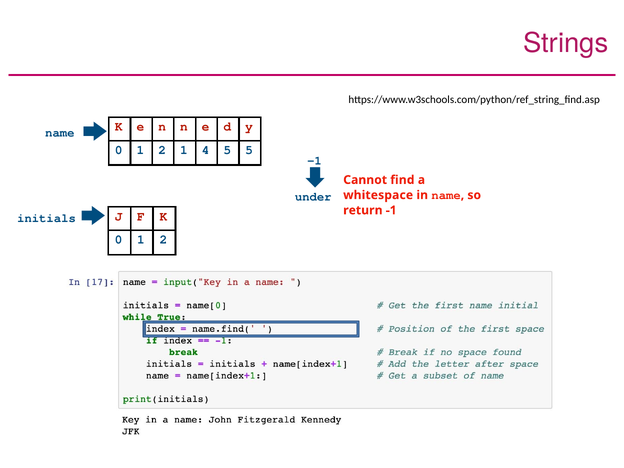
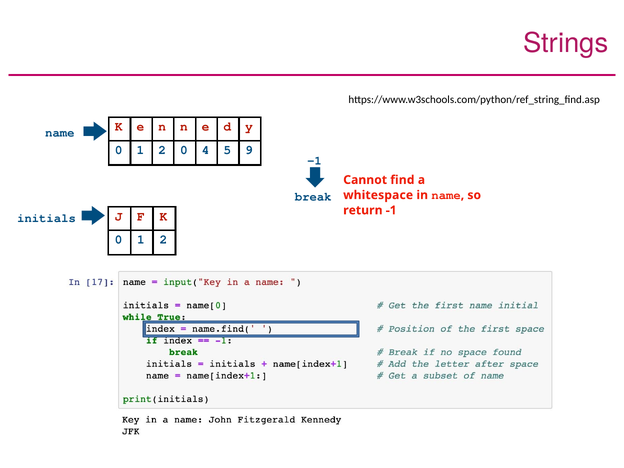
2 1: 1 -> 0
5 5: 5 -> 9
under: under -> break
